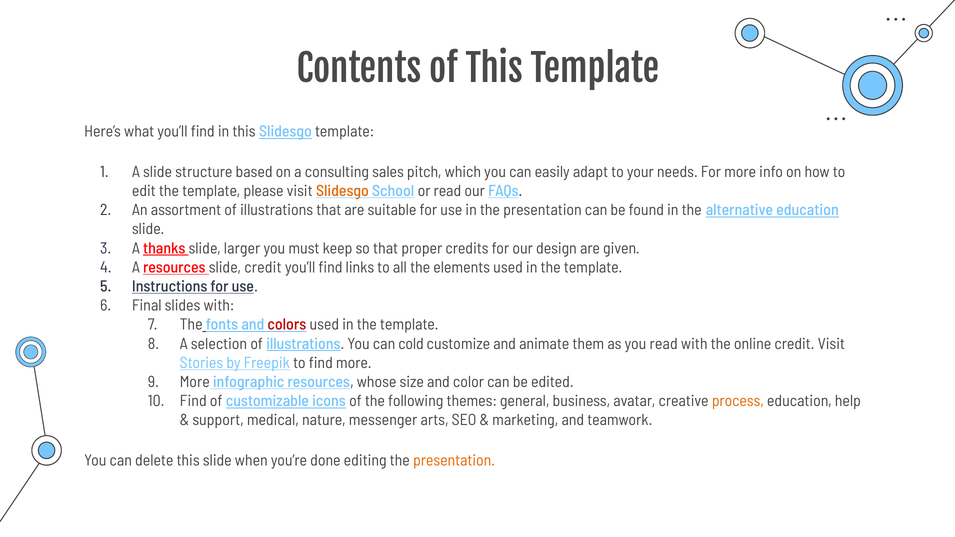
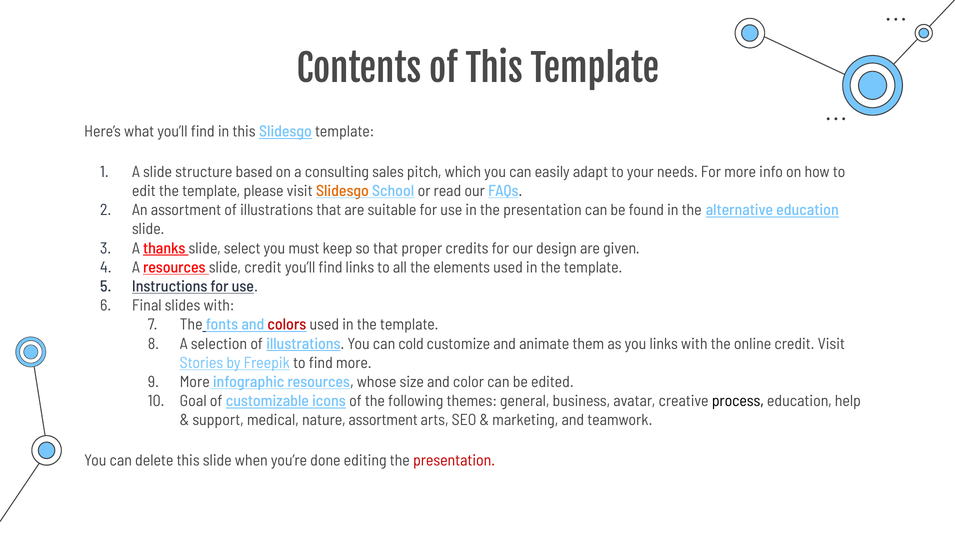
larger: larger -> select
you read: read -> links
Find at (193, 401): Find -> Goal
process colour: orange -> black
nature messenger: messenger -> assortment
presentation at (454, 461) colour: orange -> red
